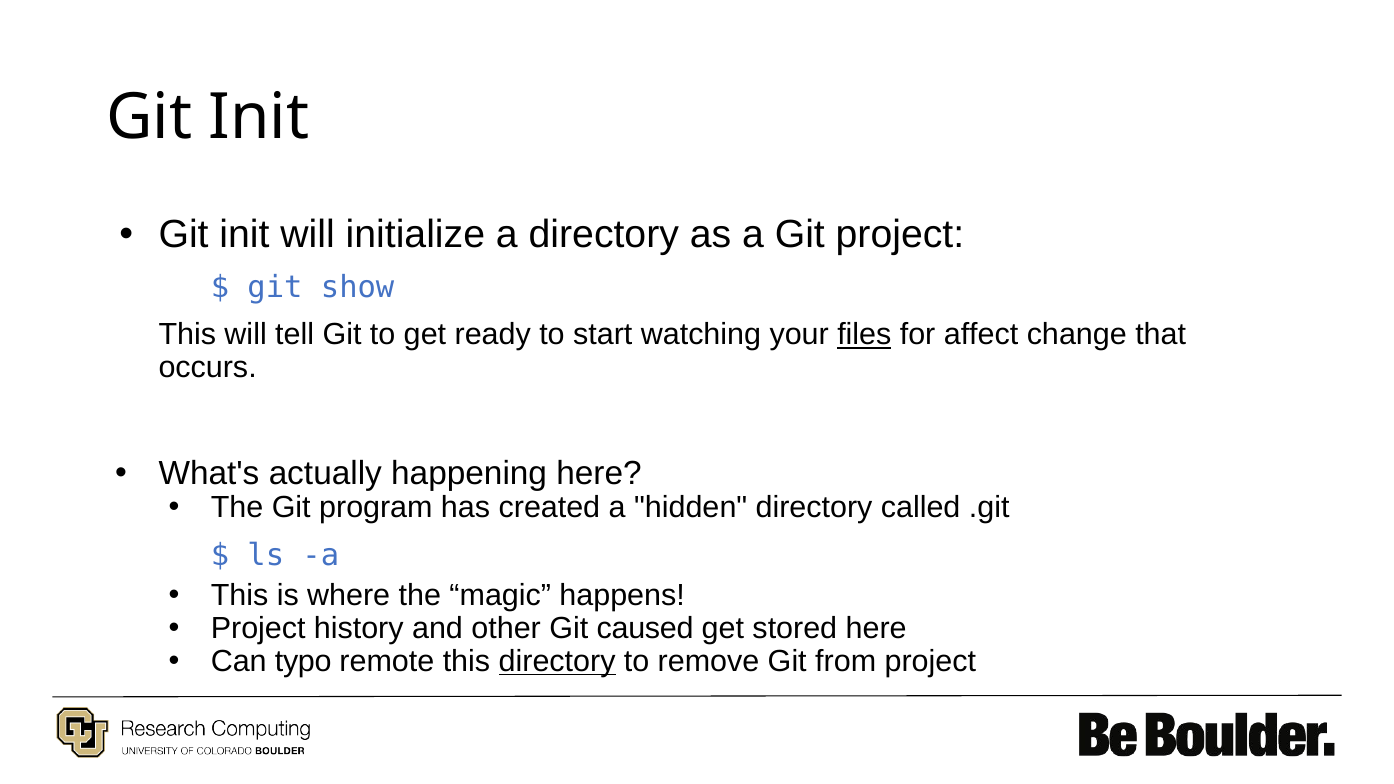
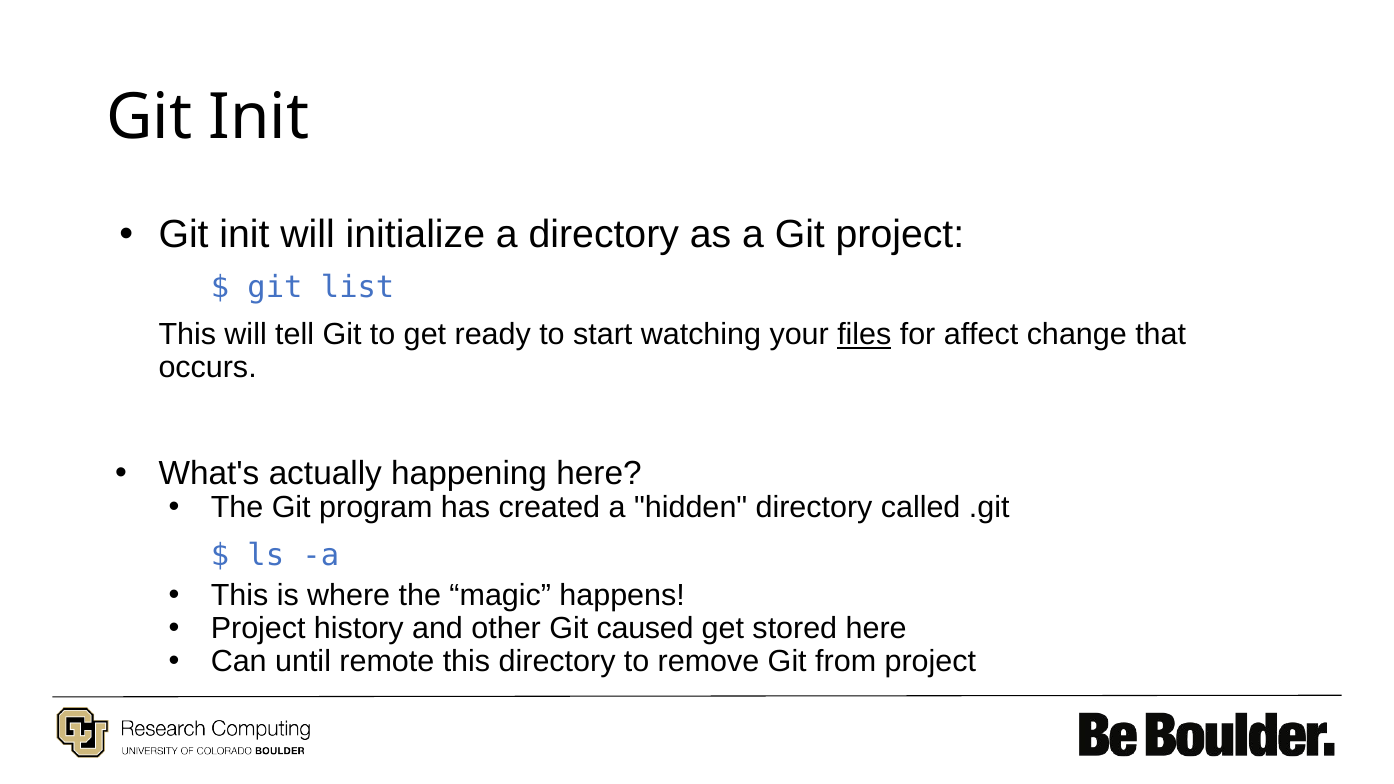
show: show -> list
typo: typo -> until
directory at (557, 661) underline: present -> none
